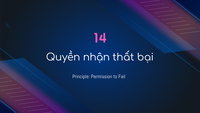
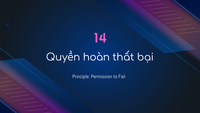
nhận: nhận -> hoàn
